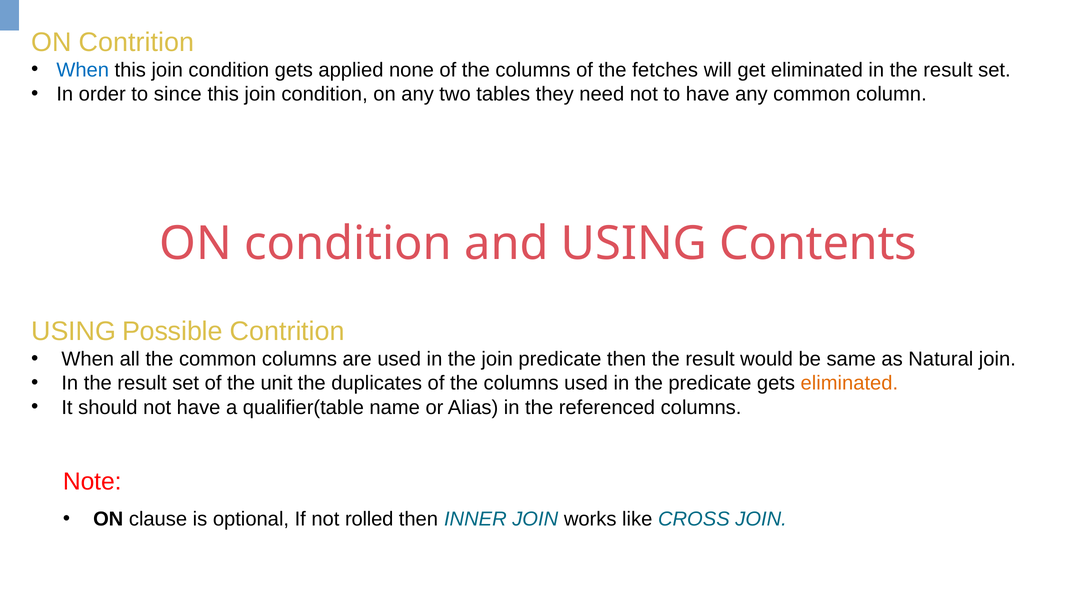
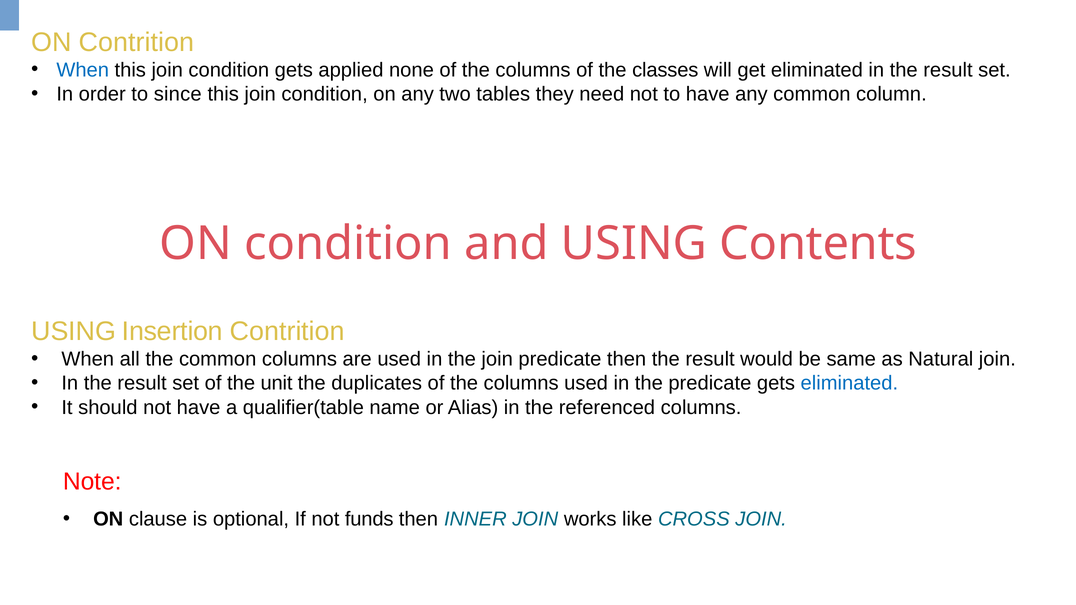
fetches: fetches -> classes
Possible: Possible -> Insertion
eliminated at (849, 383) colour: orange -> blue
rolled: rolled -> funds
